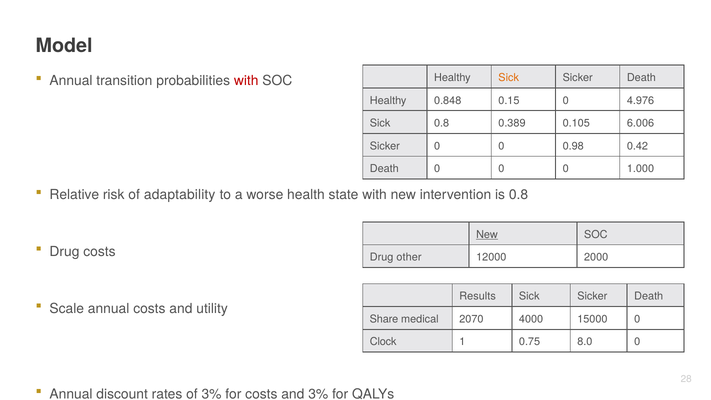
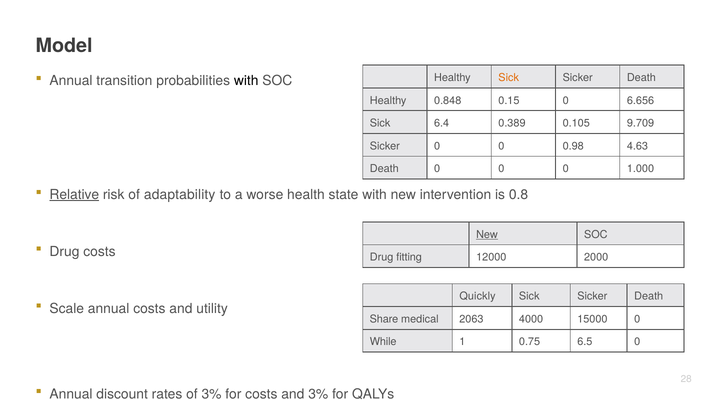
with at (246, 81) colour: red -> black
4.976: 4.976 -> 6.656
Sick 0.8: 0.8 -> 6.4
6.006: 6.006 -> 9.709
0.42: 0.42 -> 4.63
Relative underline: none -> present
other: other -> fitting
Results: Results -> Quickly
2070: 2070 -> 2063
Clock: Clock -> While
8.0: 8.0 -> 6.5
